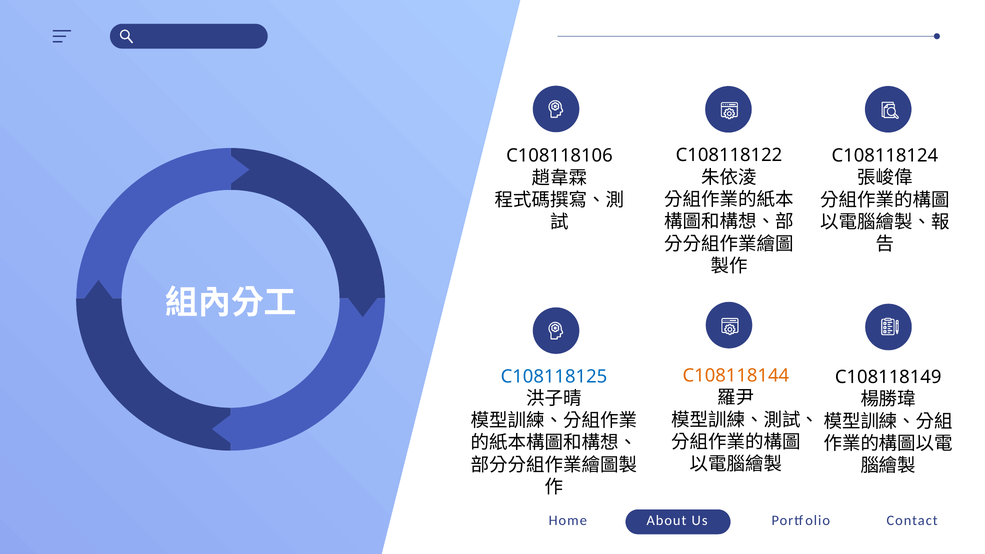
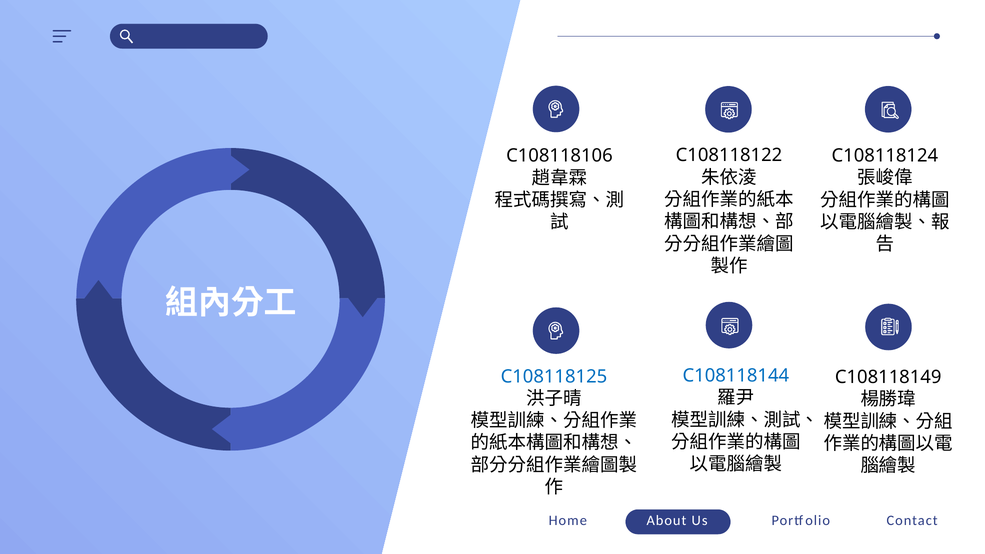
C108118144 colour: orange -> blue
